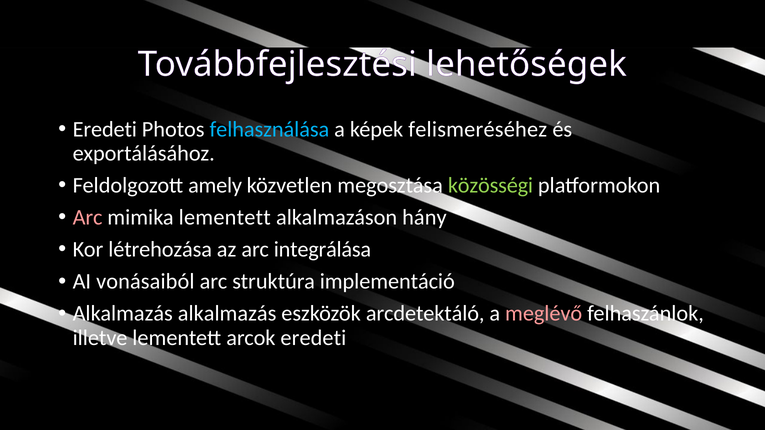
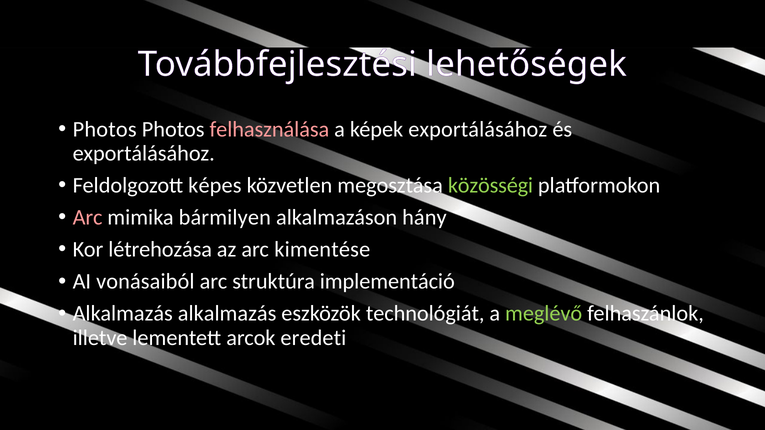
Eredeti at (105, 129): Eredeti -> Photos
felhasználása colour: light blue -> pink
képek felismeréséhez: felismeréséhez -> exportálásához
amely: amely -> képes
mimika lementett: lementett -> bármilyen
integrálása: integrálása -> kimentése
arcdetektáló: arcdetektáló -> technológiát
meglévő colour: pink -> light green
